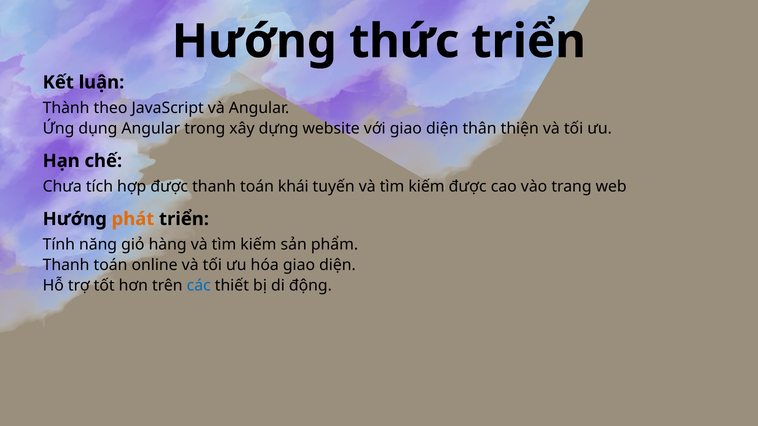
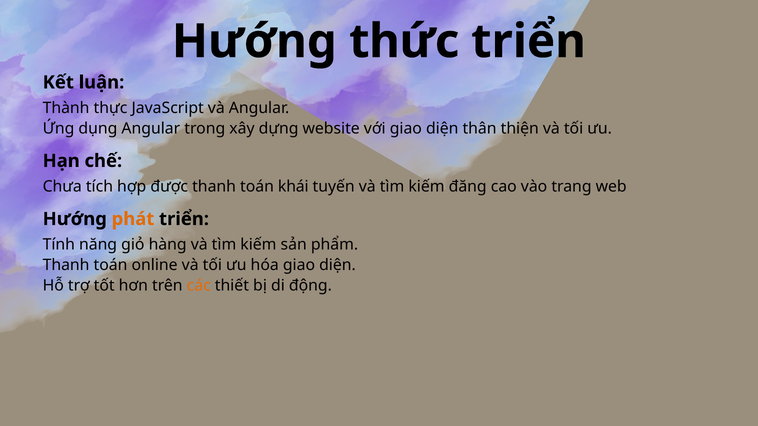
theo: theo -> thực
kiếm được: được -> đăng
các colour: blue -> orange
